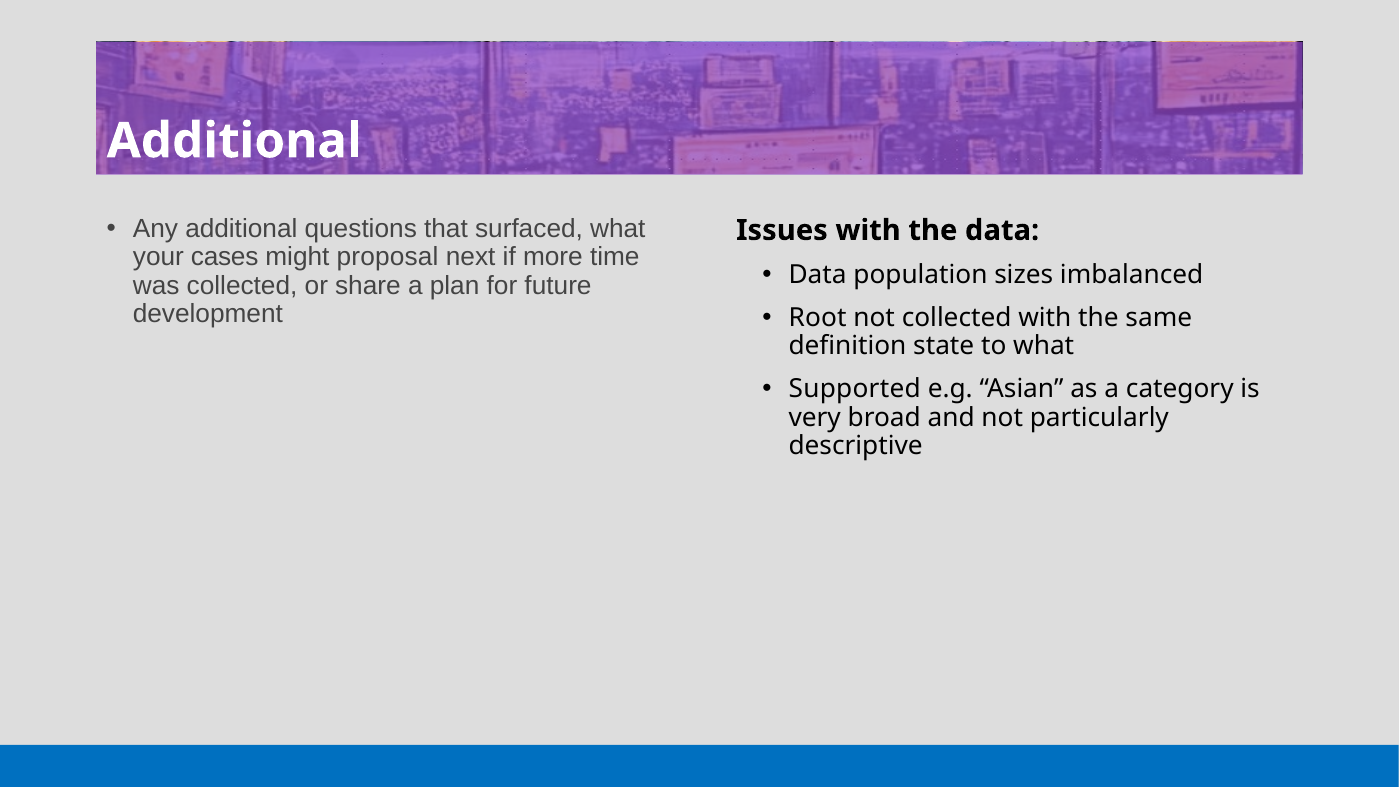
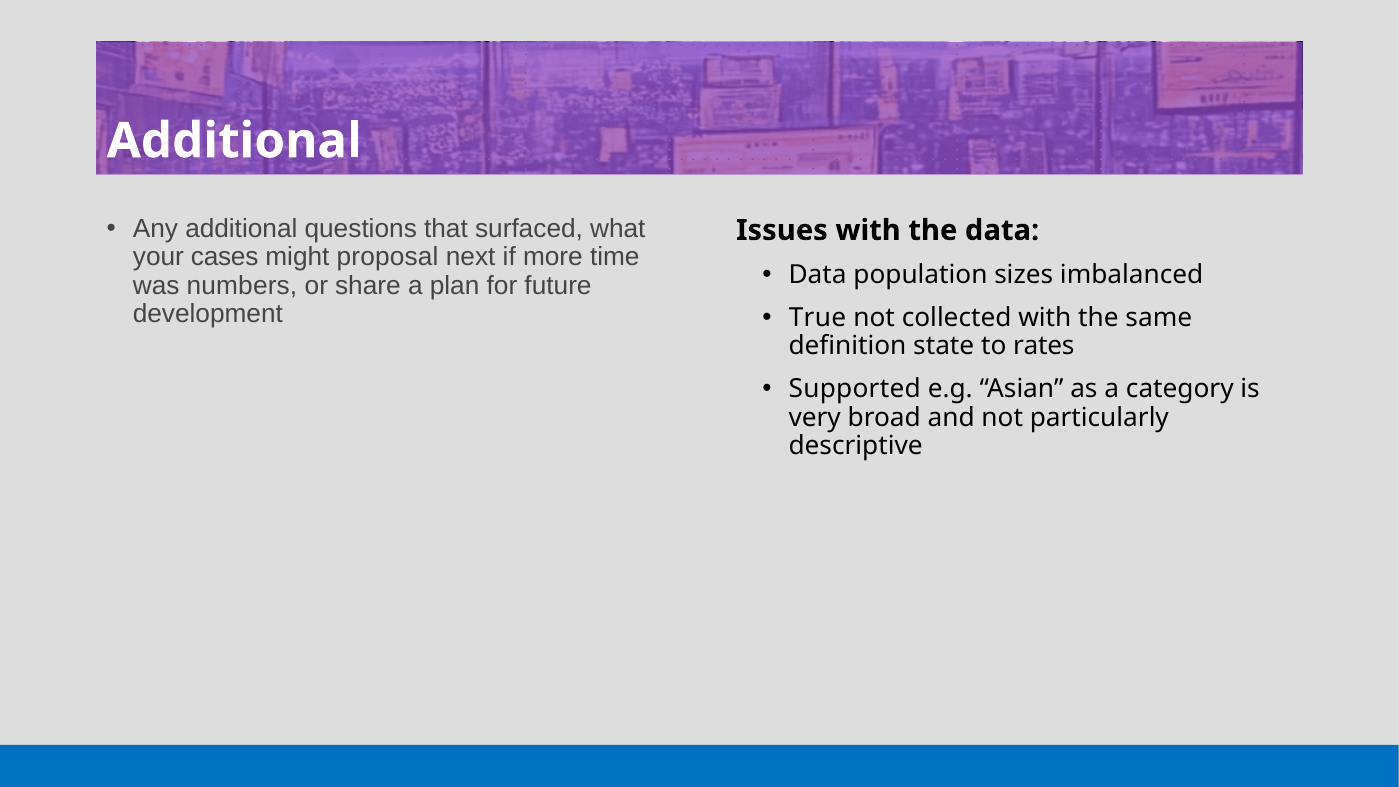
was collected: collected -> numbers
Root: Root -> True
to what: what -> rates
